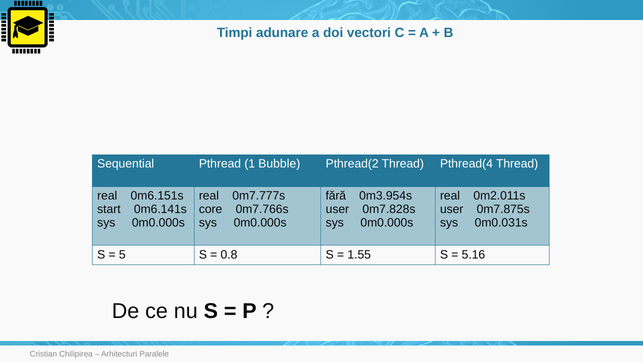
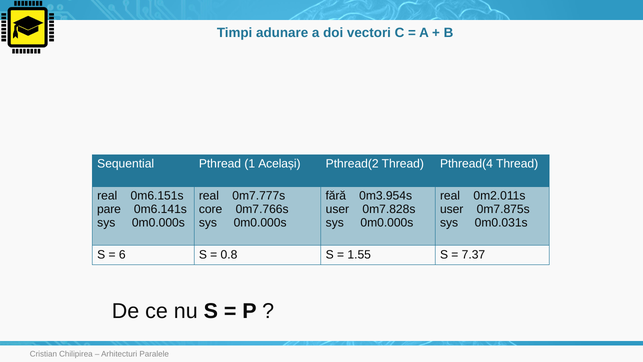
Bubble: Bubble -> Același
start: start -> pare
5: 5 -> 6
5.16: 5.16 -> 7.37
